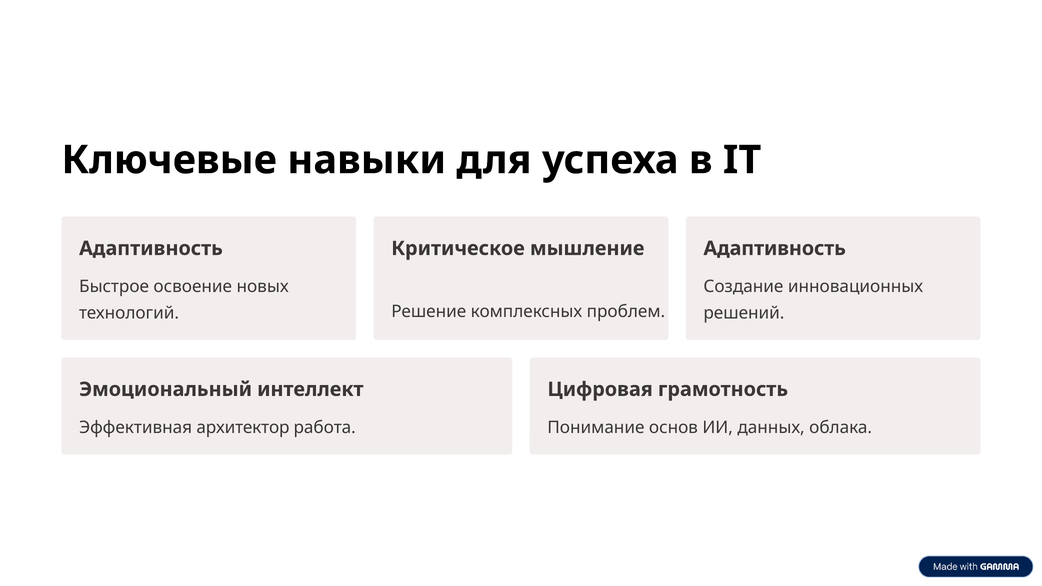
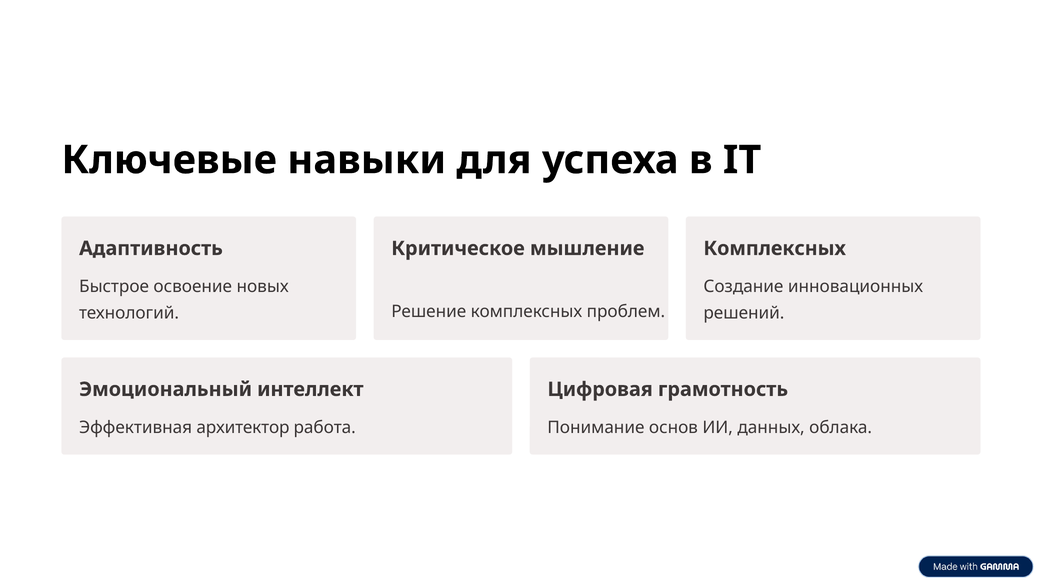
Адаптивность at (775, 248): Адаптивность -> Комплексных
